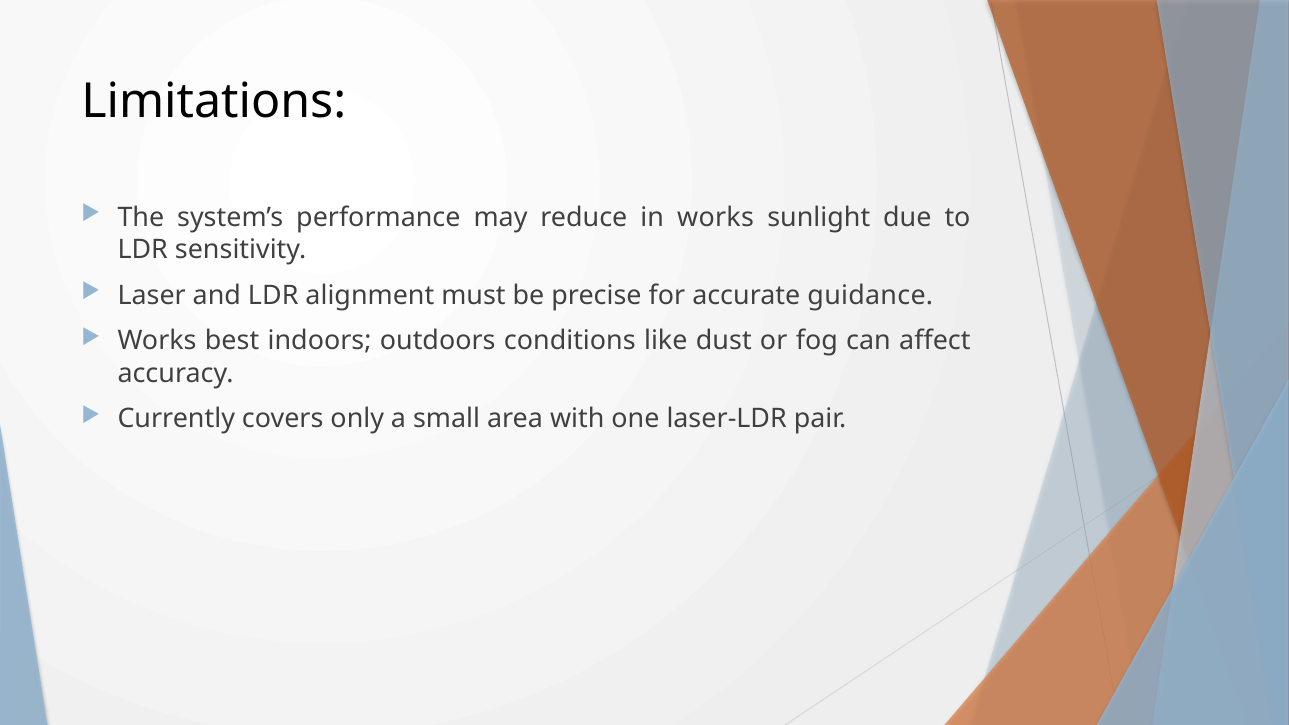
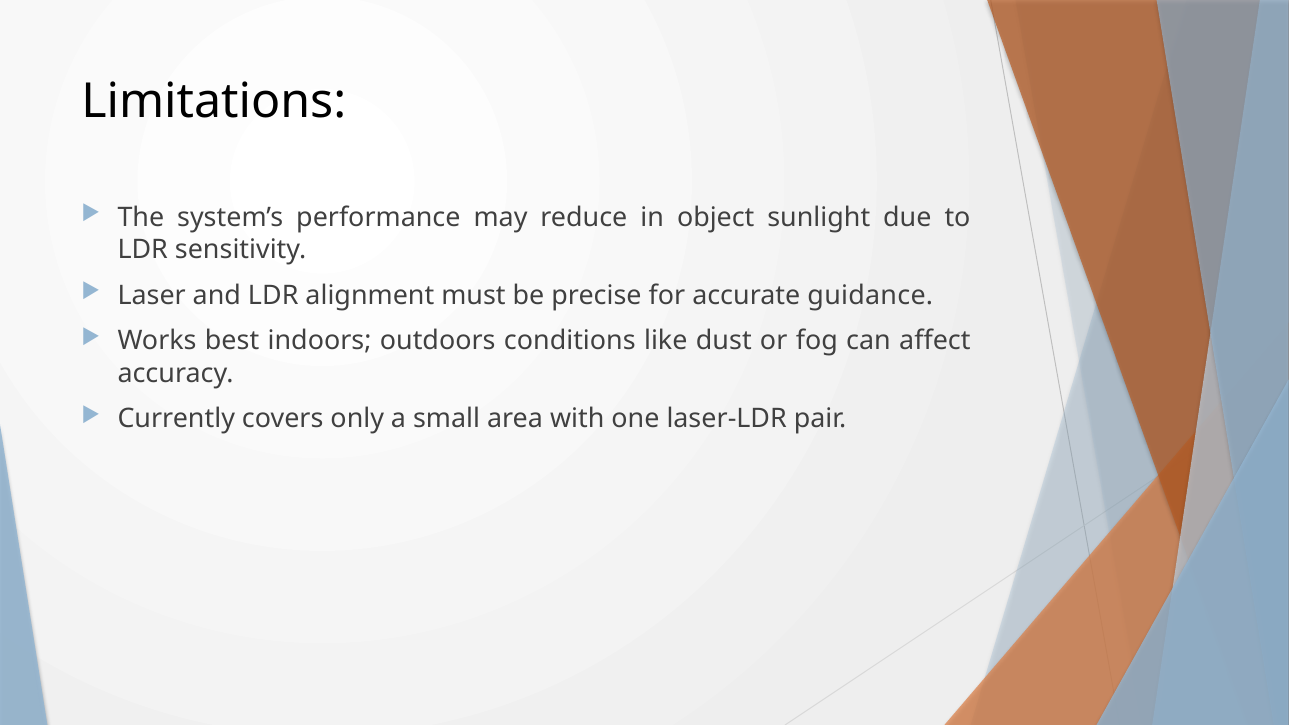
in works: works -> object
